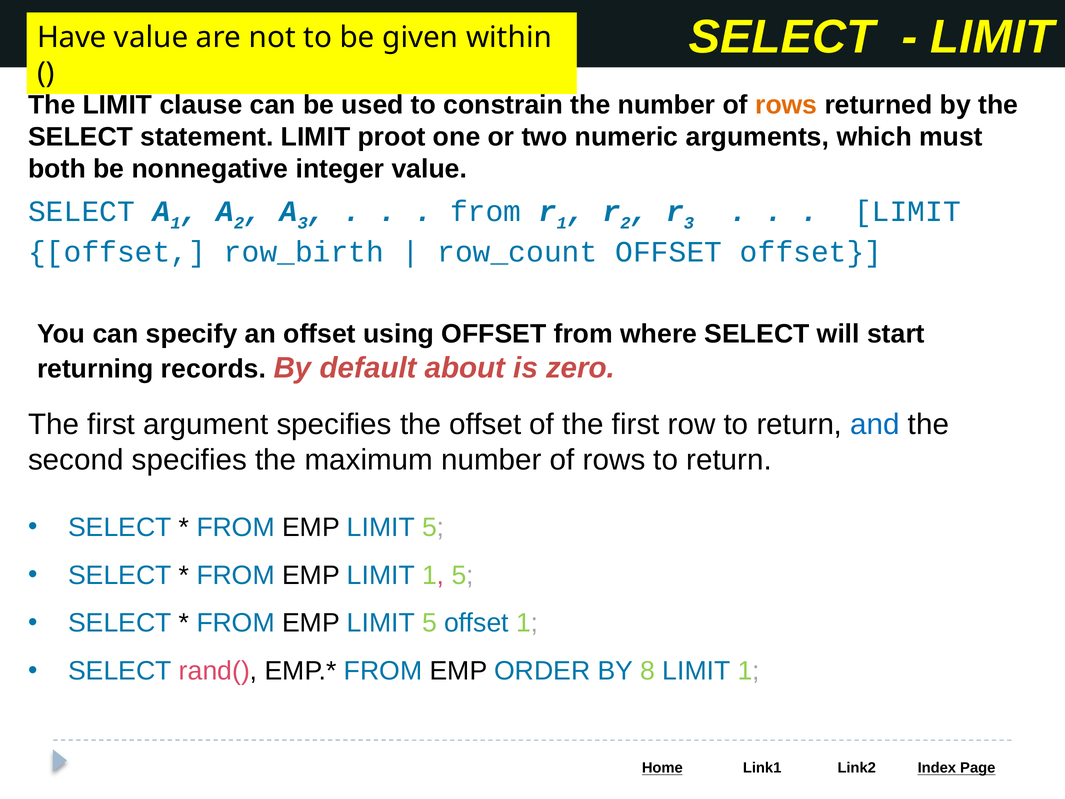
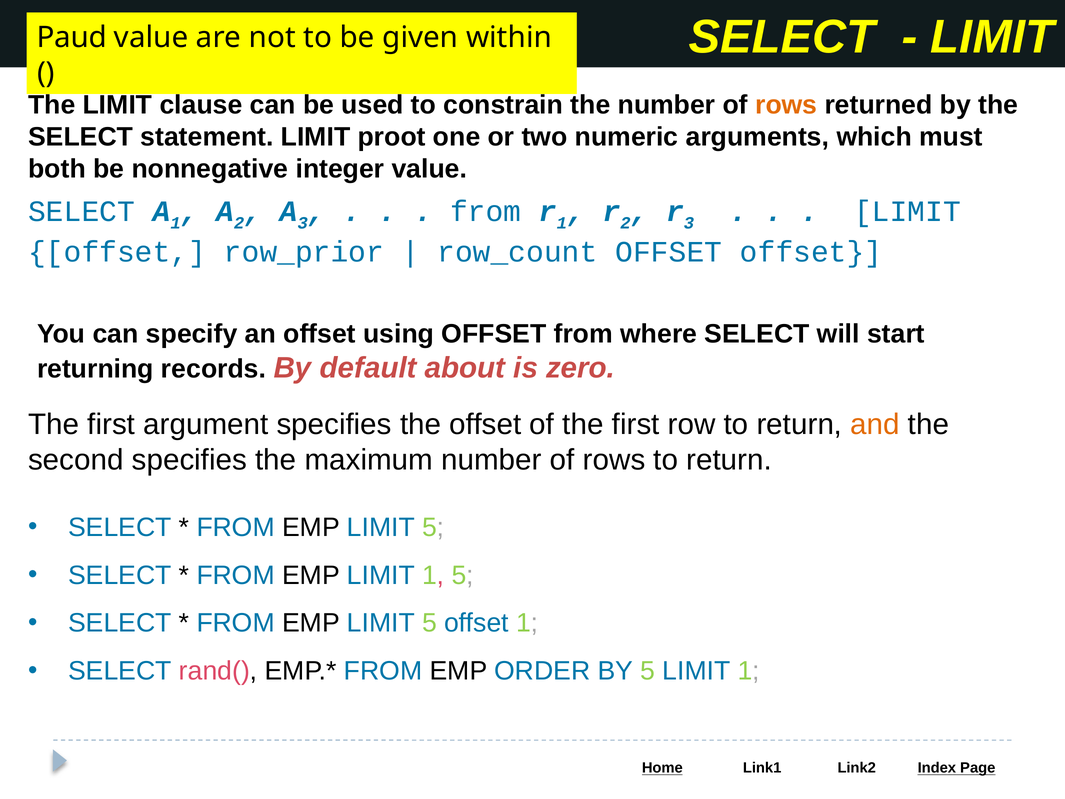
Have: Have -> Paud
row_birth: row_birth -> row_prior
and colour: blue -> orange
BY 8: 8 -> 5
